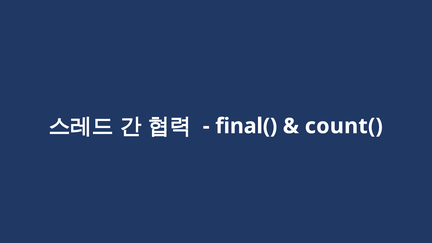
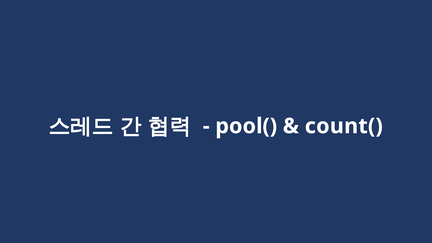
final(: final( -> pool(
